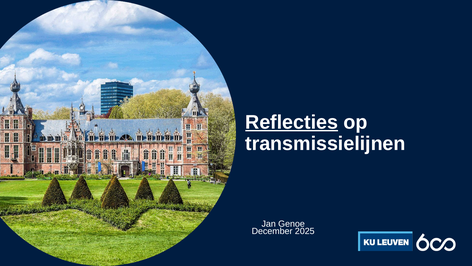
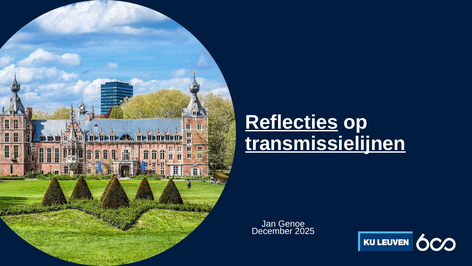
transmissielijnen underline: none -> present
